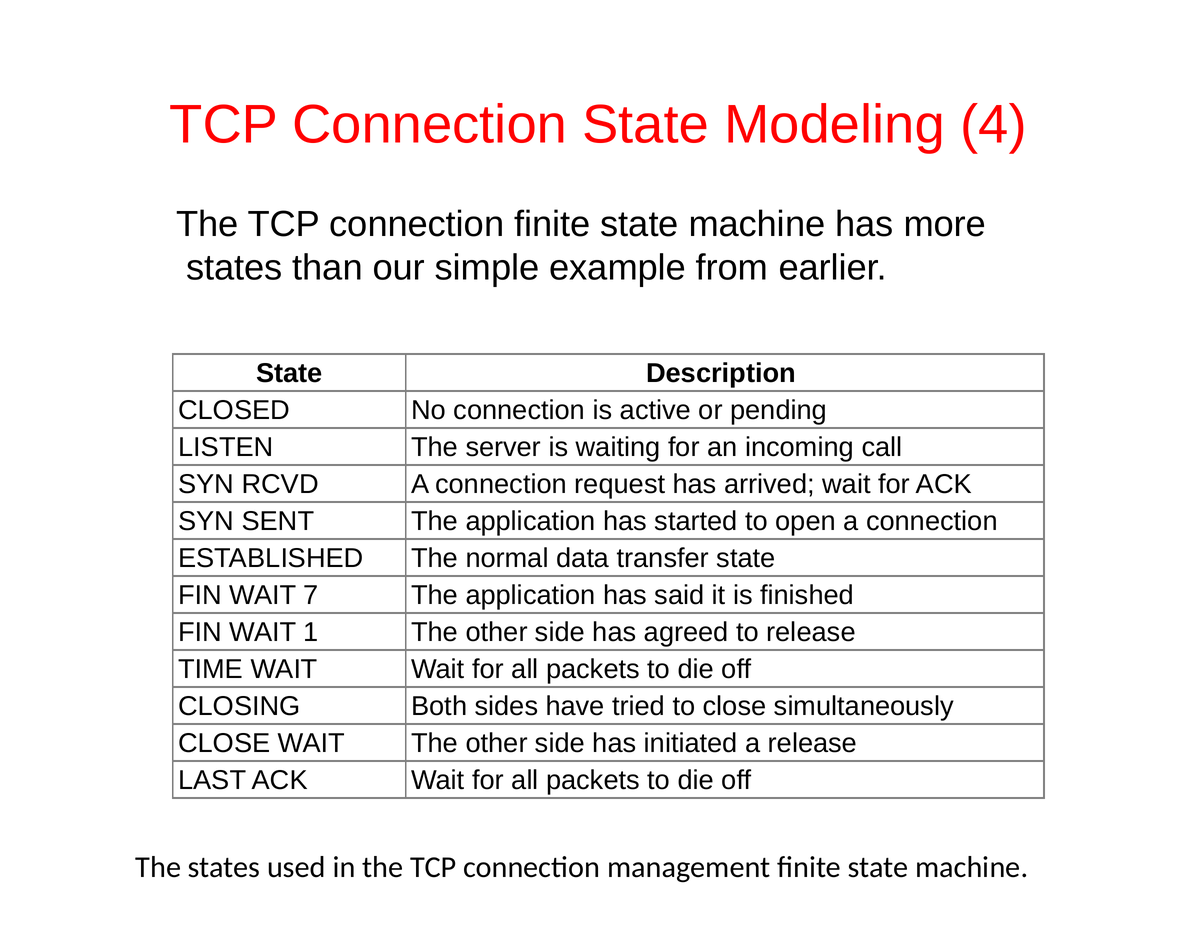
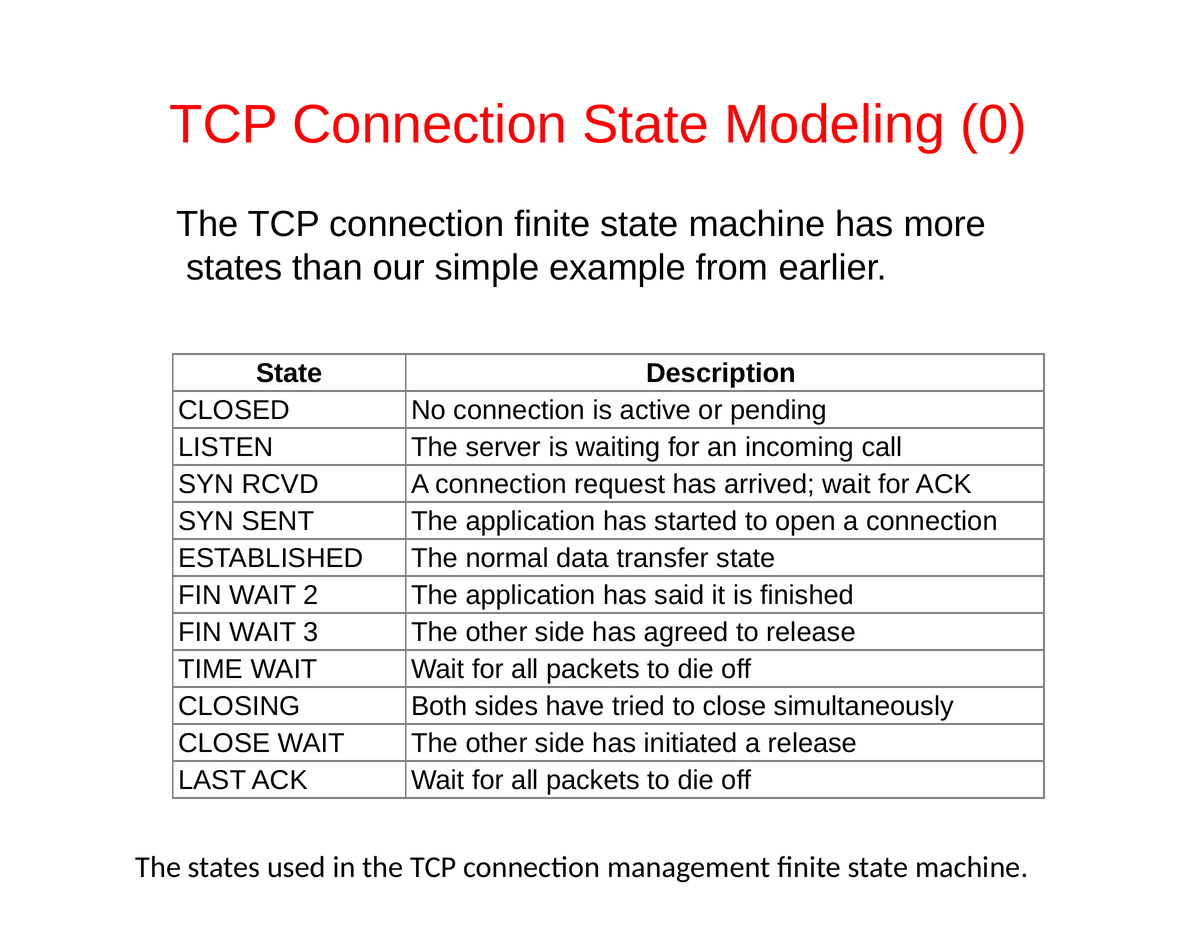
4: 4 -> 0
7: 7 -> 2
1: 1 -> 3
